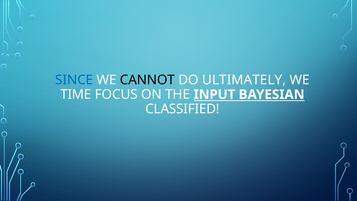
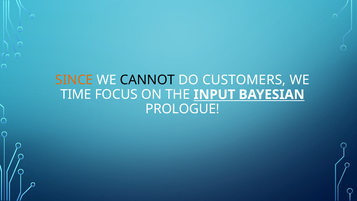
SINCE colour: blue -> orange
ULTIMATELY: ULTIMATELY -> CUSTOMERS
CLASSIFIED: CLASSIFIED -> PROLOGUE
